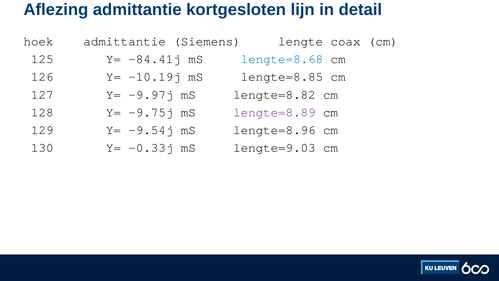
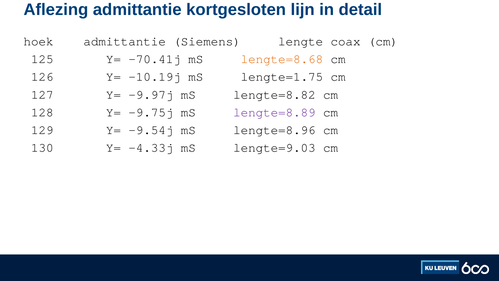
-84.41j: -84.41j -> -70.41j
lengte=8.68 colour: blue -> orange
lengte=8.85: lengte=8.85 -> lengte=1.75
-0.33j: -0.33j -> -4.33j
